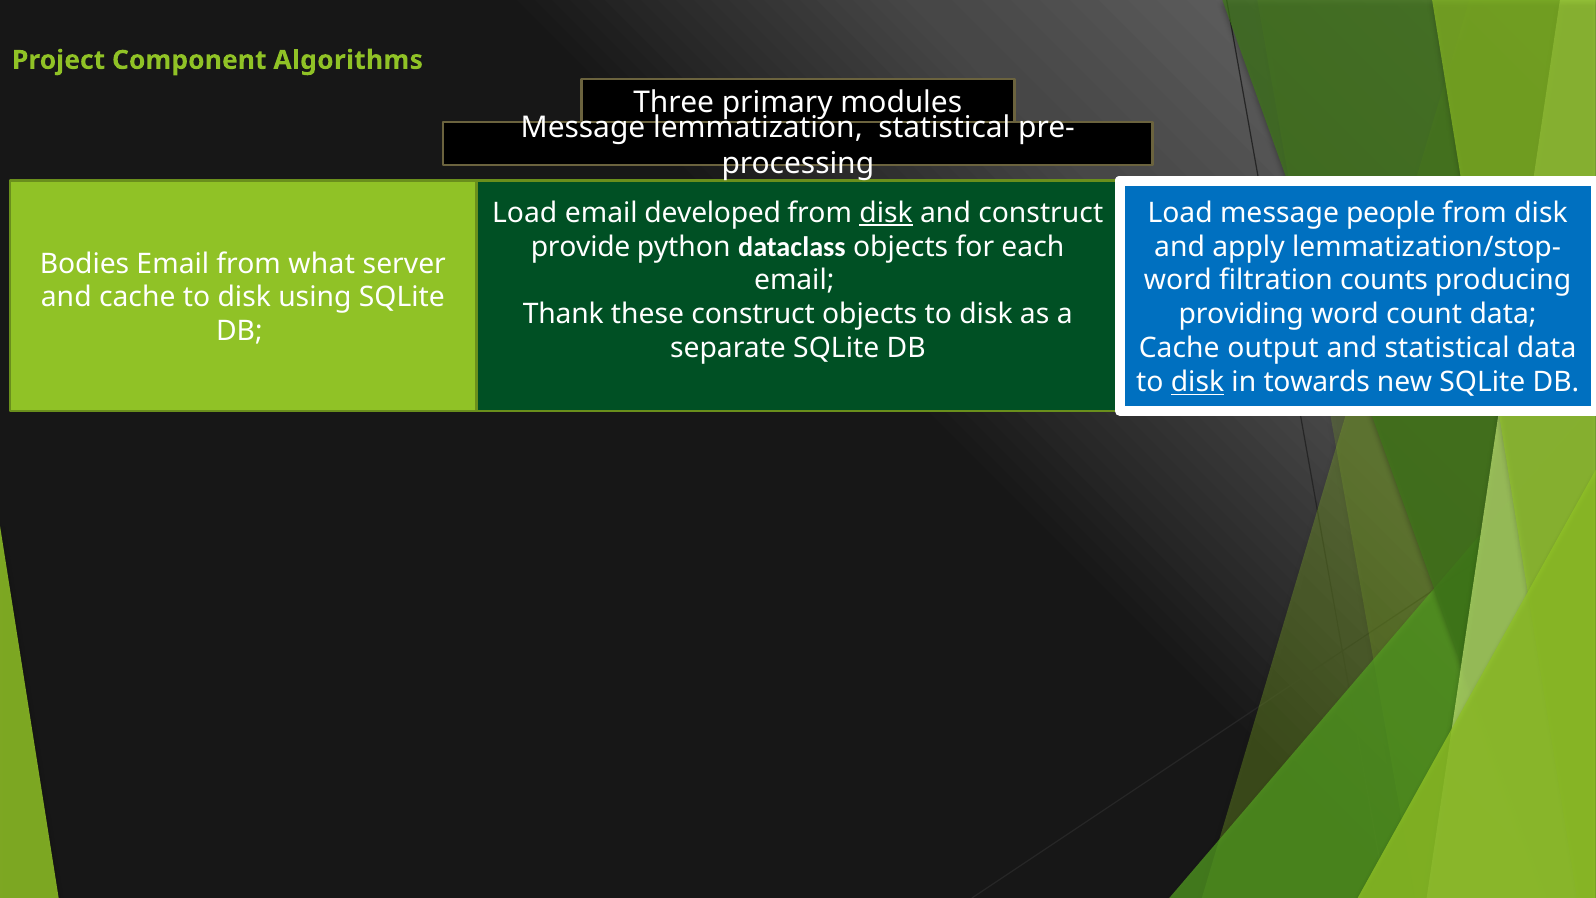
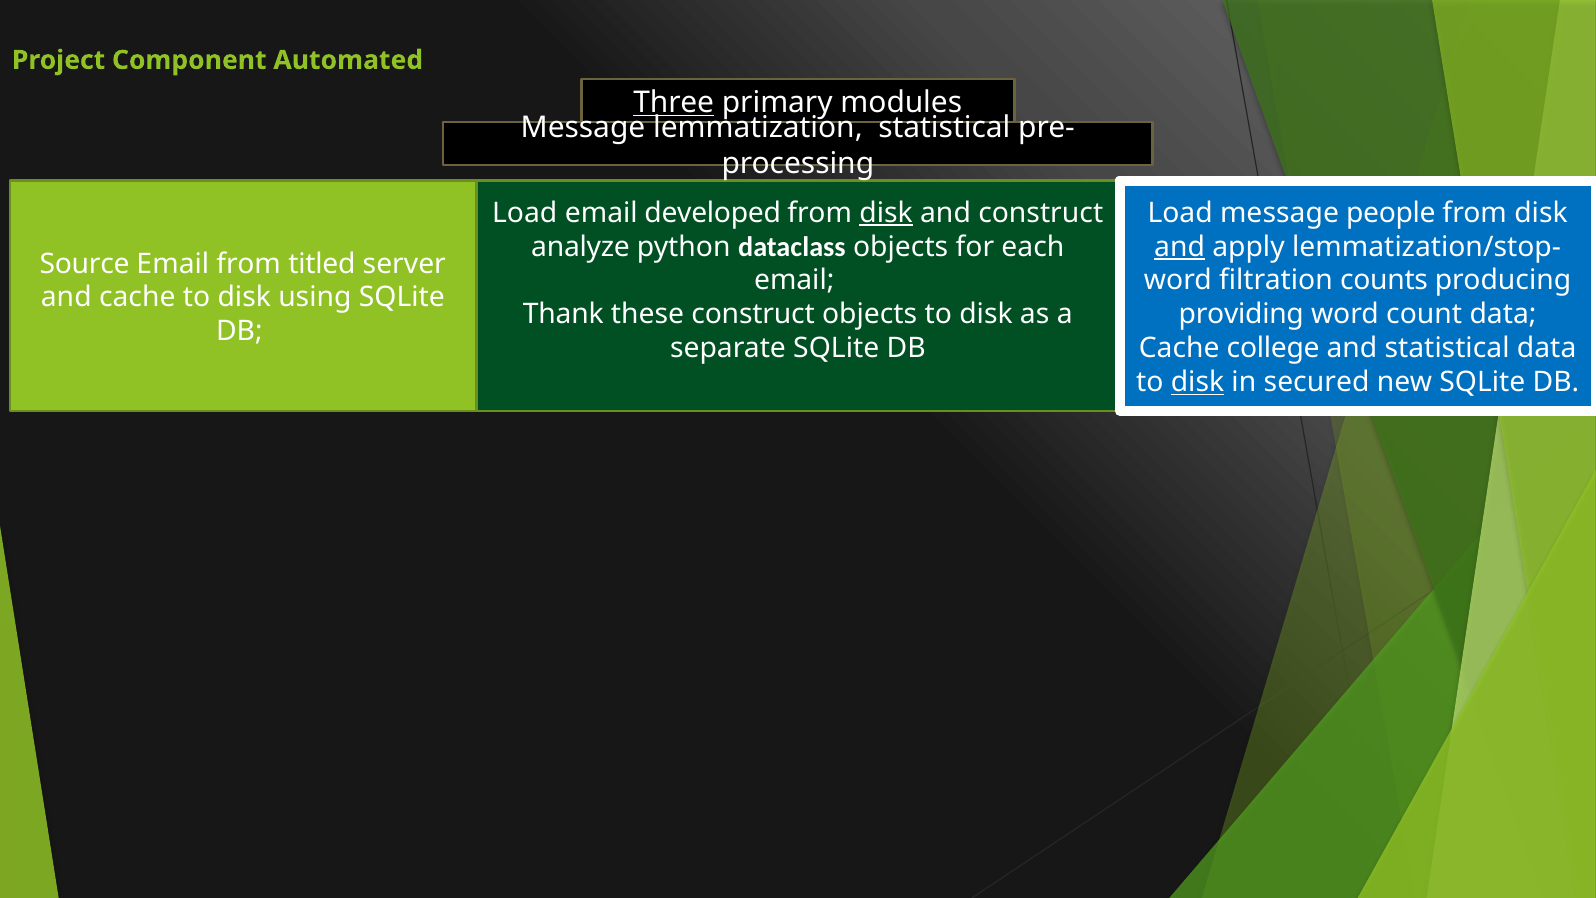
Algorithms: Algorithms -> Automated
Three underline: none -> present
provide: provide -> analyze
and at (1180, 247) underline: none -> present
Bodies: Bodies -> Source
what: what -> titled
output: output -> college
towards: towards -> secured
